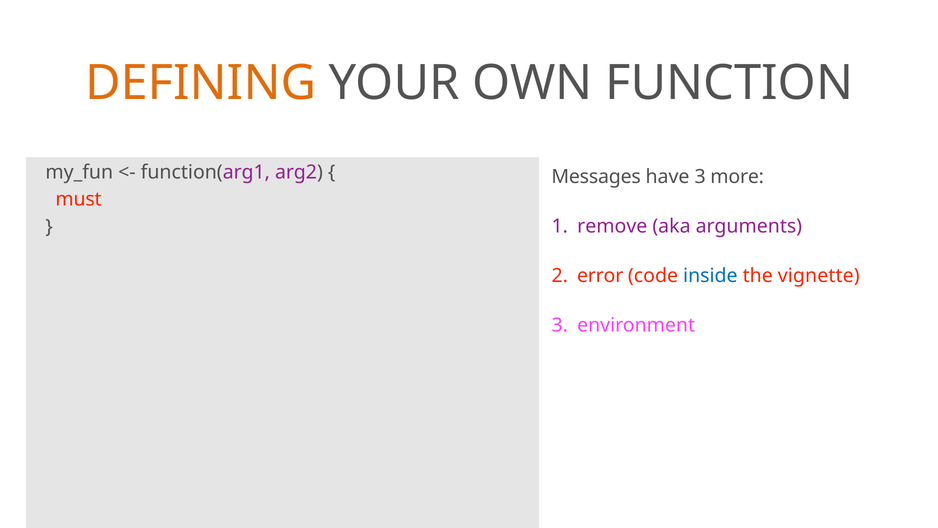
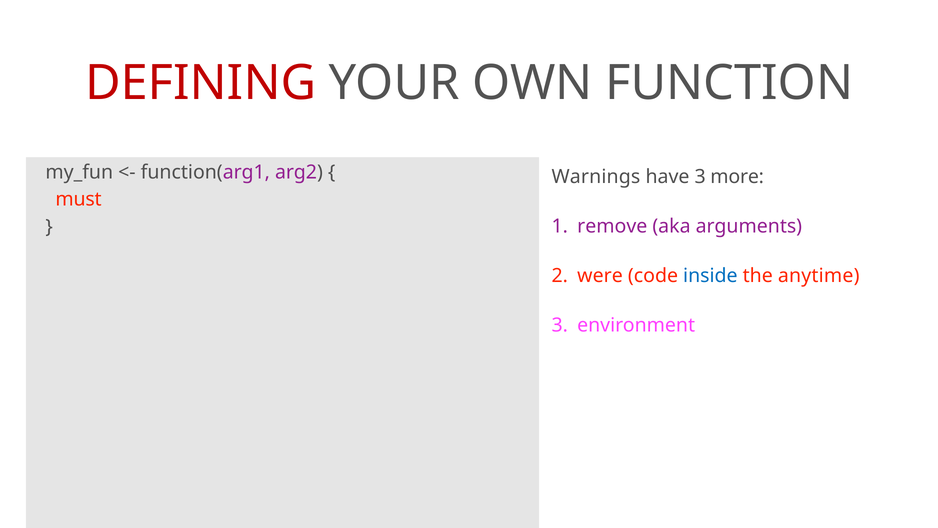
DEFINING colour: orange -> red
Messages: Messages -> Warnings
error: error -> were
vignette: vignette -> anytime
